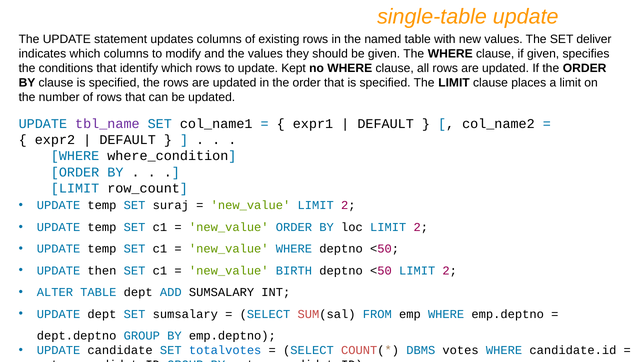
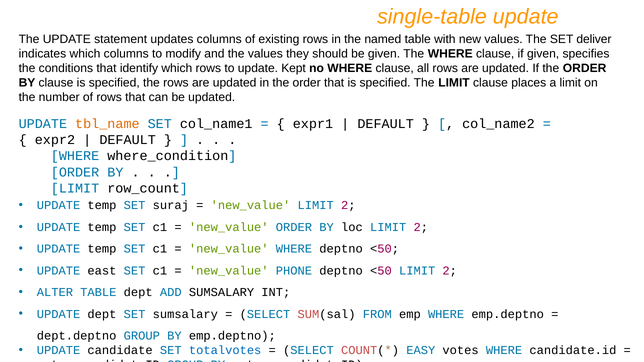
tbl_name colour: purple -> orange
then: then -> east
BIRTH: BIRTH -> PHONE
DBMS: DBMS -> EASY
